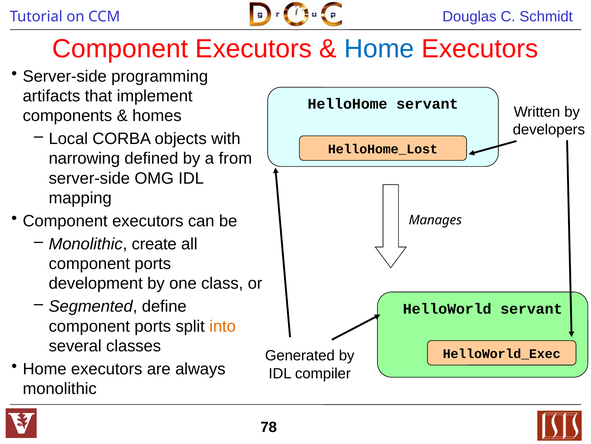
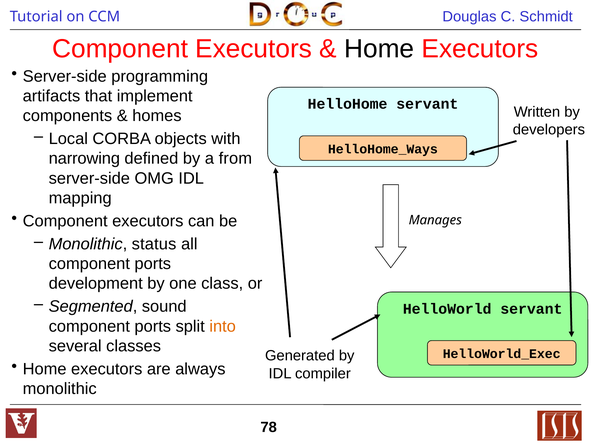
Home at (379, 49) colour: blue -> black
HelloHome_Lost: HelloHome_Lost -> HelloHome_Ways
create: create -> status
define: define -> sound
